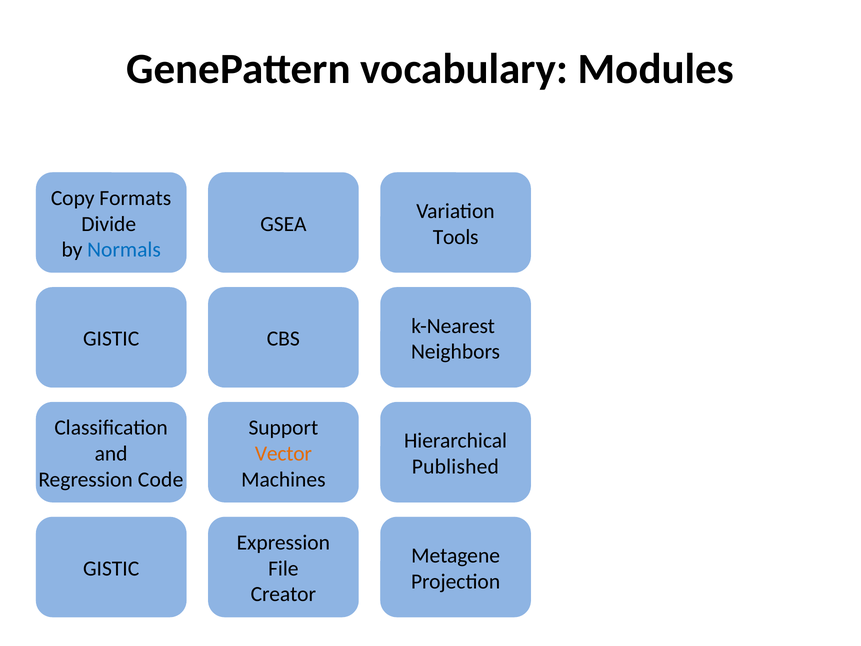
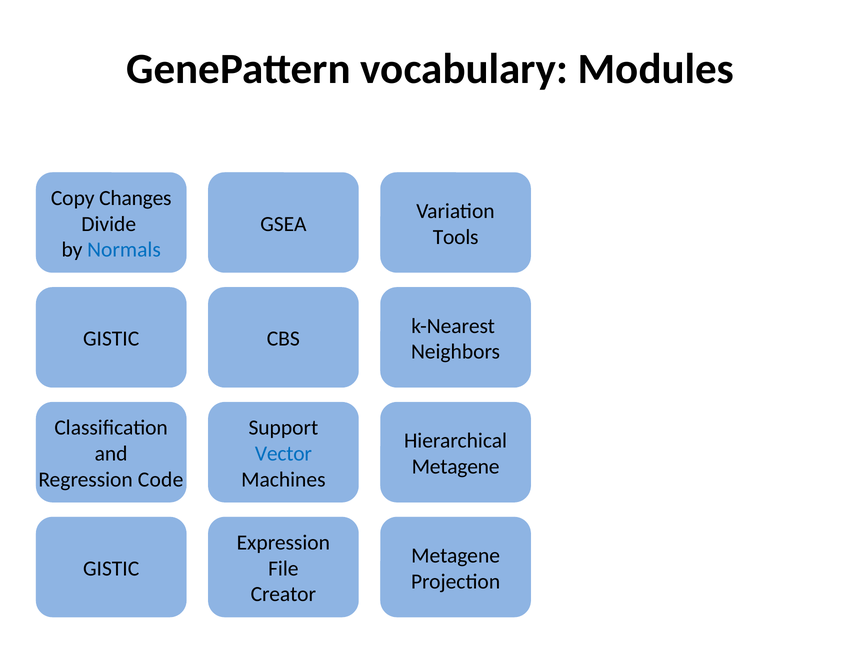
Formats: Formats -> Changes
Vector colour: orange -> blue
Published at (455, 466): Published -> Metagene
